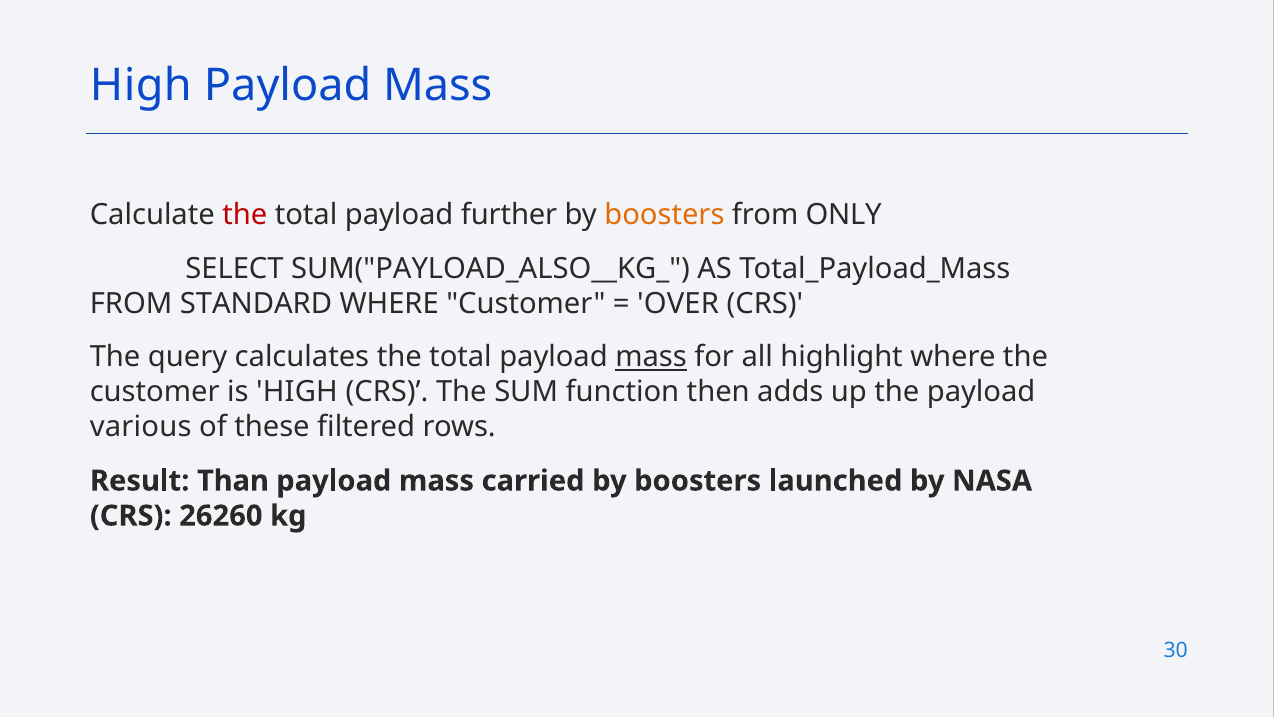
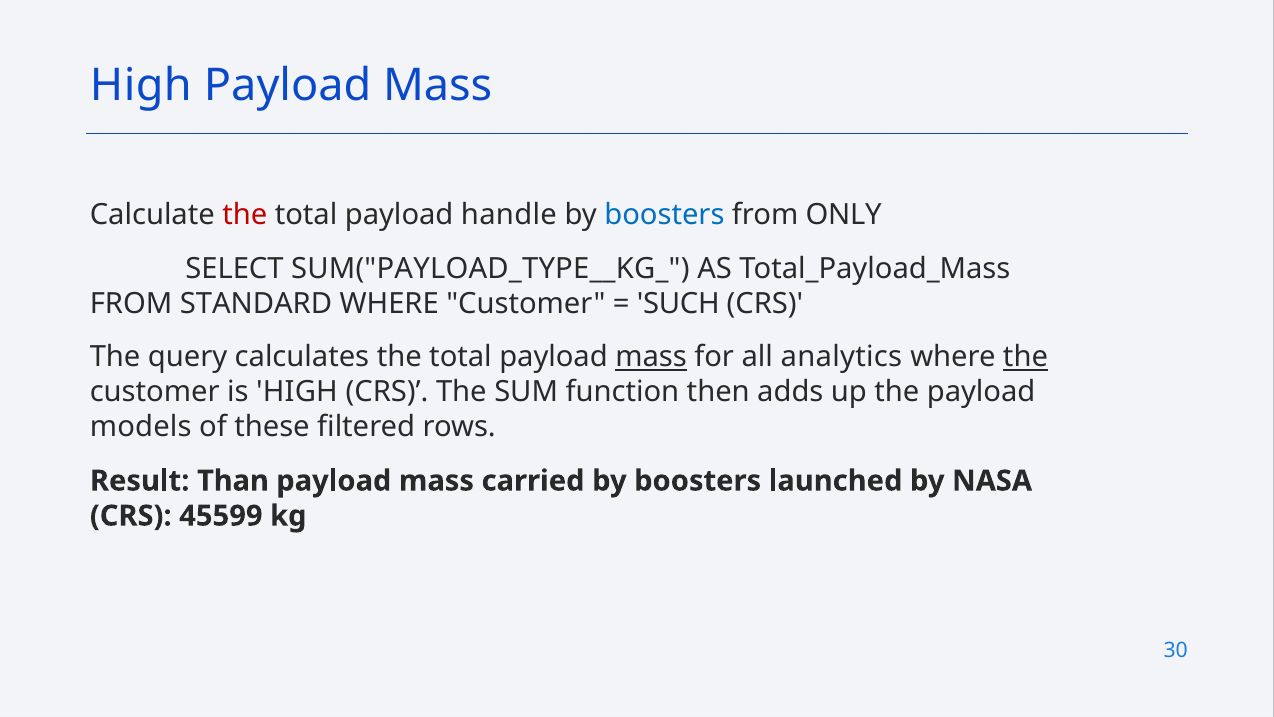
further: further -> handle
boosters at (664, 215) colour: orange -> blue
SUM("PAYLOAD_ALSO__KG_: SUM("PAYLOAD_ALSO__KG_ -> SUM("PAYLOAD_TYPE__KG_
OVER: OVER -> SUCH
highlight: highlight -> analytics
the at (1025, 357) underline: none -> present
various: various -> models
26260: 26260 -> 45599
